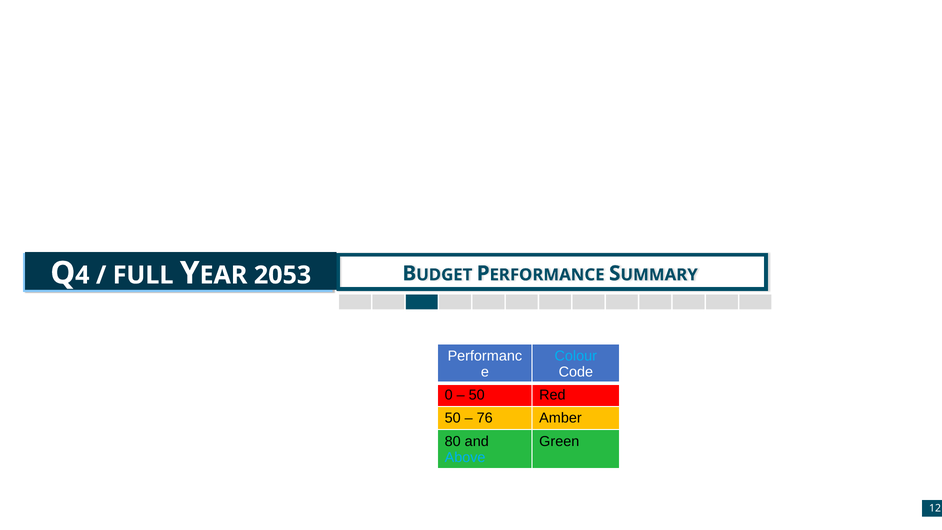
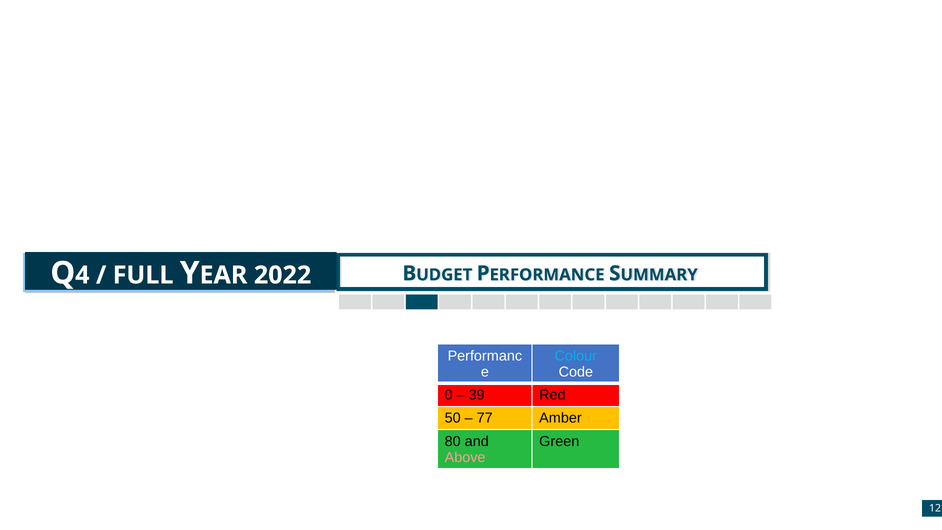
2053: 2053 -> 2022
50 at (477, 395): 50 -> 39
76: 76 -> 77
Above colour: light blue -> pink
